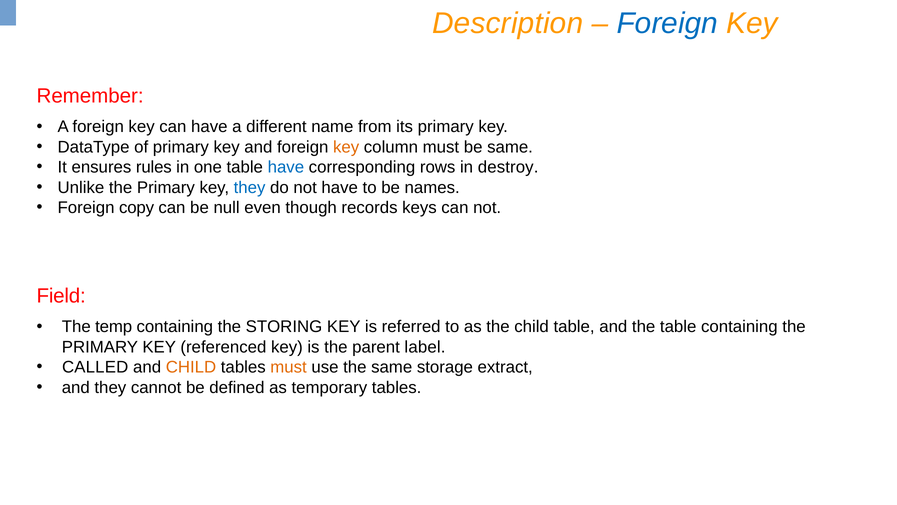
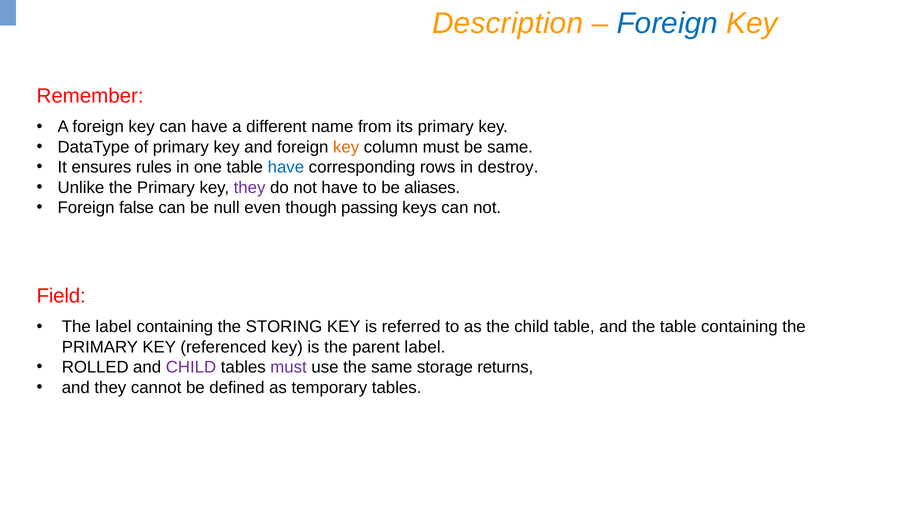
they at (250, 187) colour: blue -> purple
names: names -> aliases
copy: copy -> false
records: records -> passing
The temp: temp -> label
CALLED: CALLED -> ROLLED
CHILD at (191, 367) colour: orange -> purple
must at (289, 367) colour: orange -> purple
extract: extract -> returns
